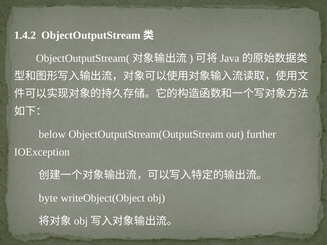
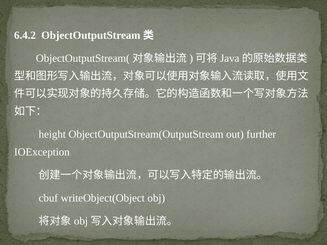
1.4.2: 1.4.2 -> 6.4.2
below: below -> height
byte: byte -> cbuf
